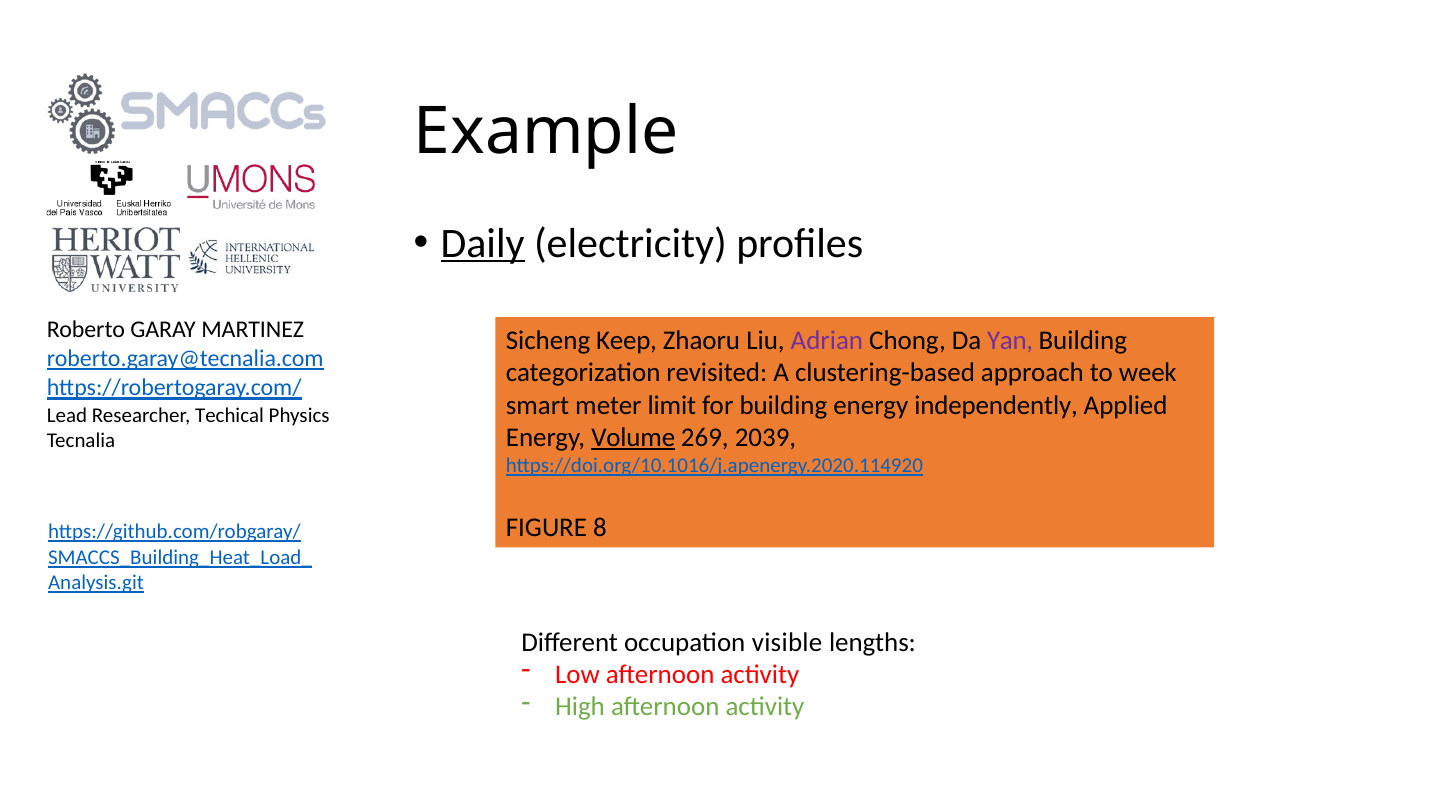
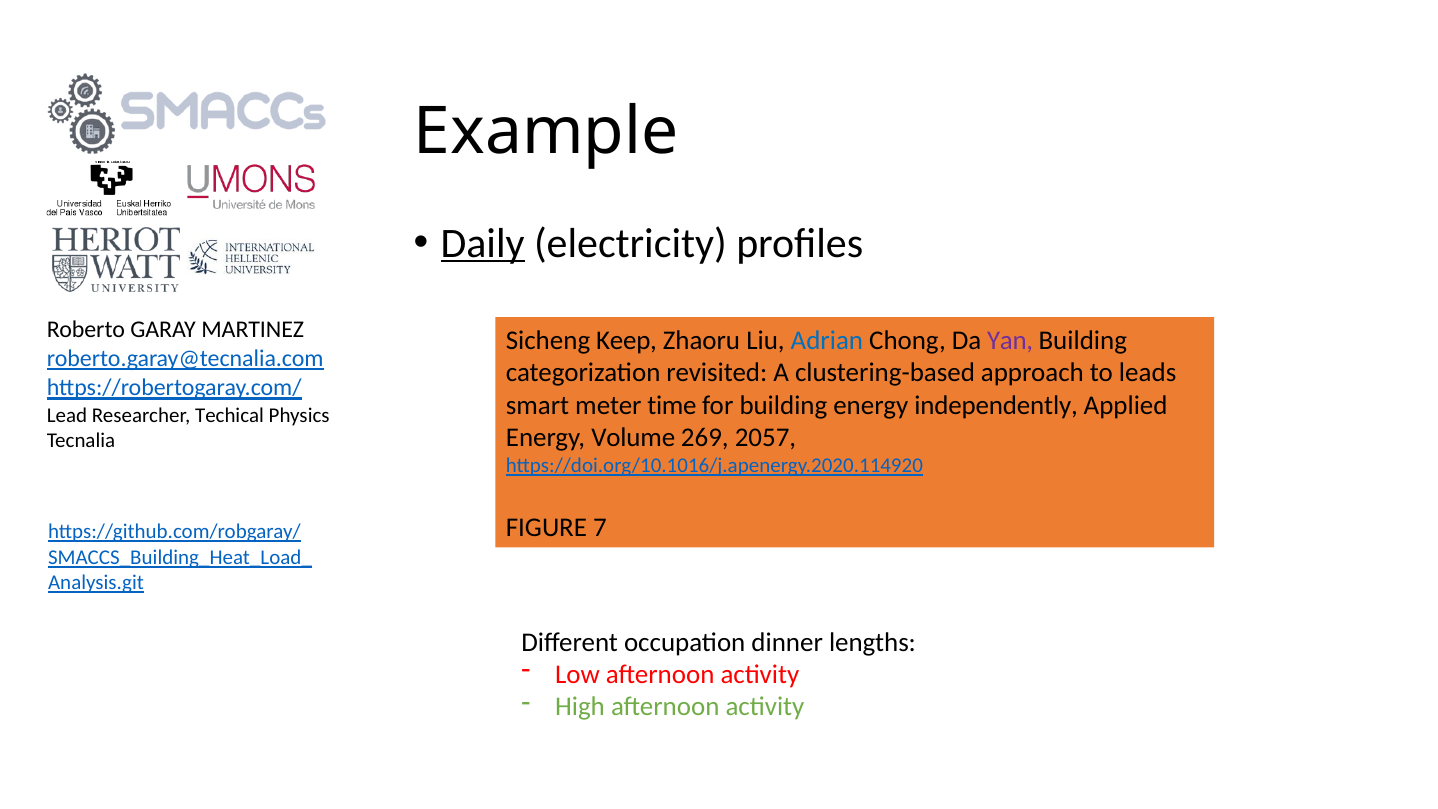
Adrian colour: purple -> blue
week: week -> leads
limit: limit -> time
Volume underline: present -> none
2039: 2039 -> 2057
8: 8 -> 7
visible: visible -> dinner
